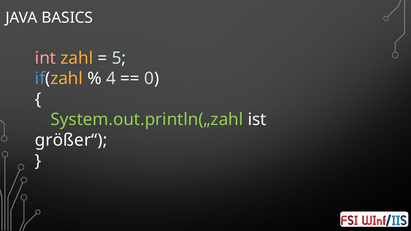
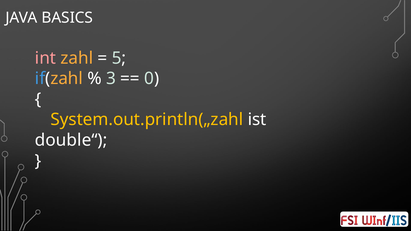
4: 4 -> 3
System.out.println(„zahl colour: light green -> yellow
größer“: größer“ -> double“
